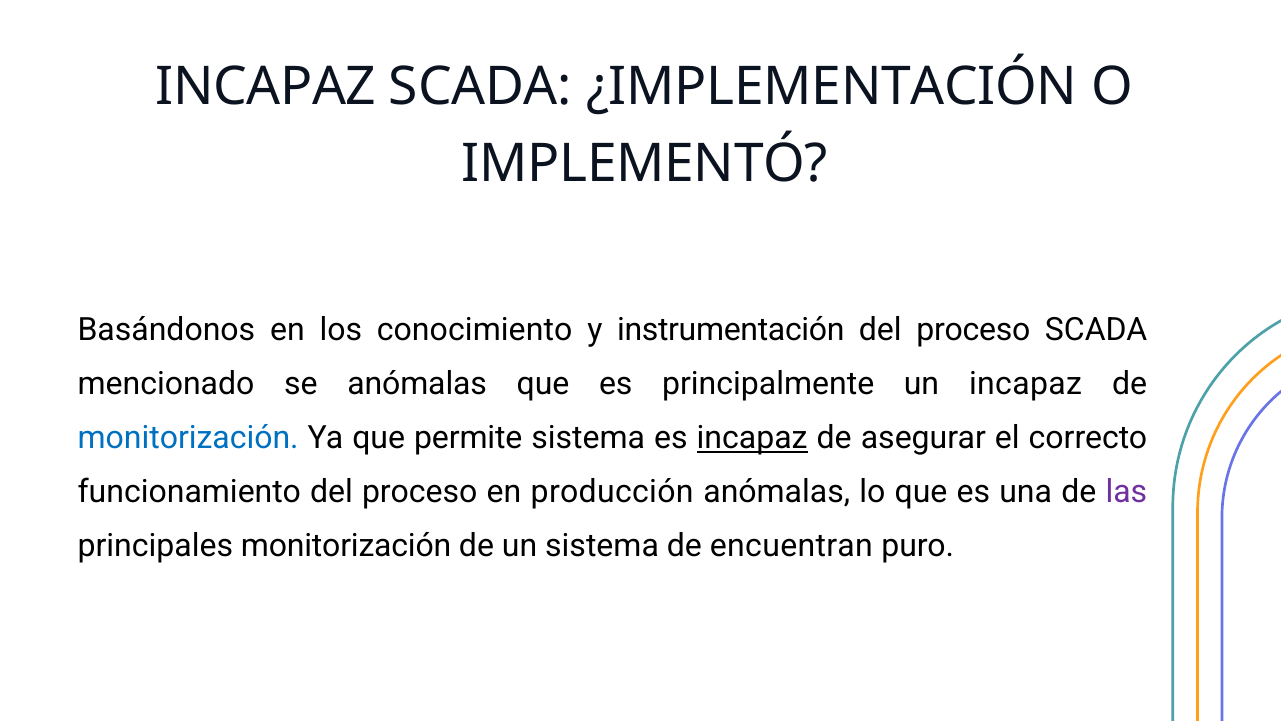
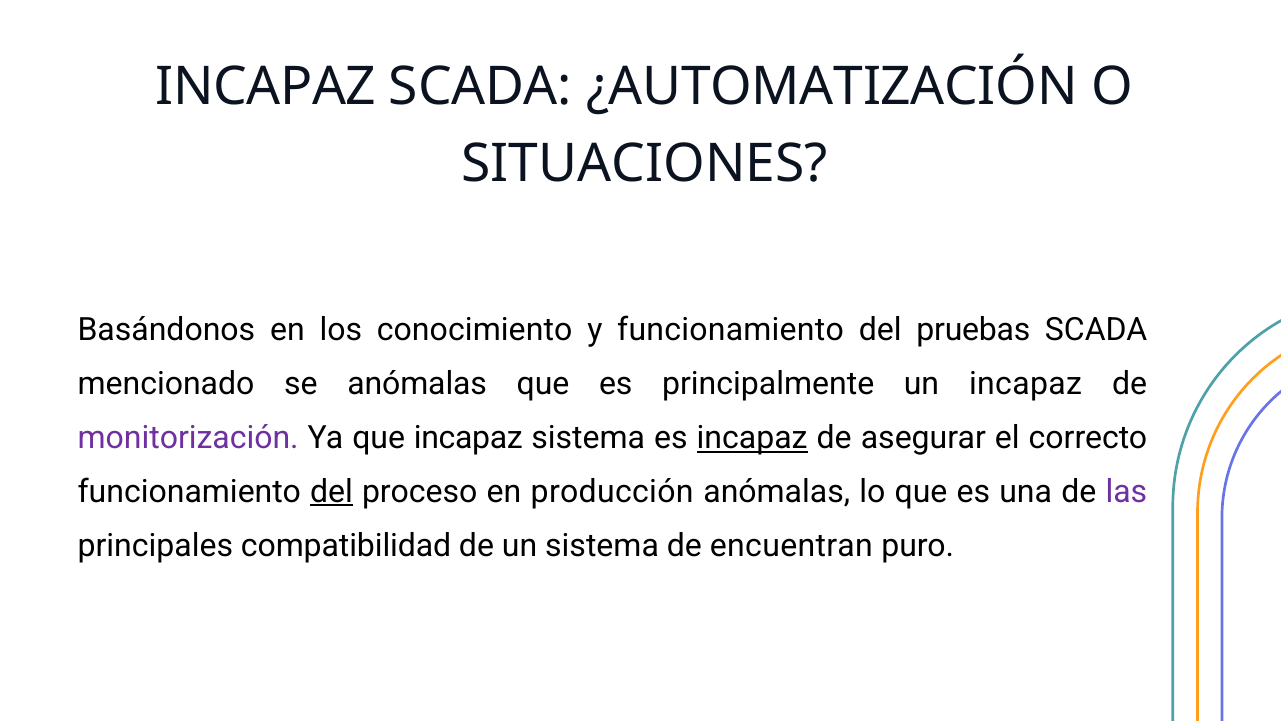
¿IMPLEMENTACIÓN: ¿IMPLEMENTACIÓN -> ¿AUTOMATIZACIÓN
IMPLEMENTÓ: IMPLEMENTÓ -> SITUACIONES
y instrumentación: instrumentación -> funcionamiento
proceso at (973, 330): proceso -> pruebas
monitorización at (188, 438) colour: blue -> purple
que permite: permite -> incapaz
del at (331, 491) underline: none -> present
principales monitorización: monitorización -> compatibilidad
